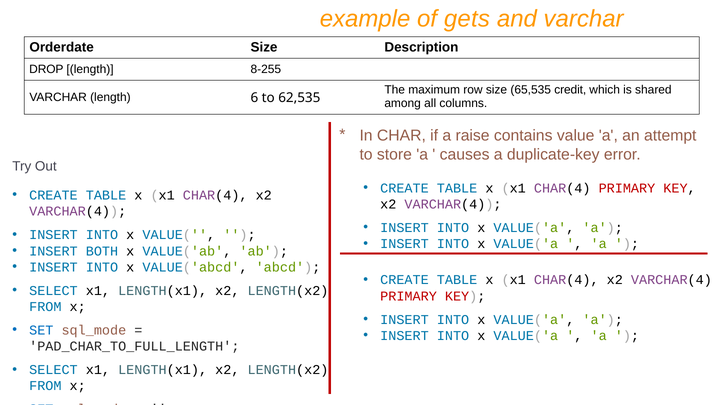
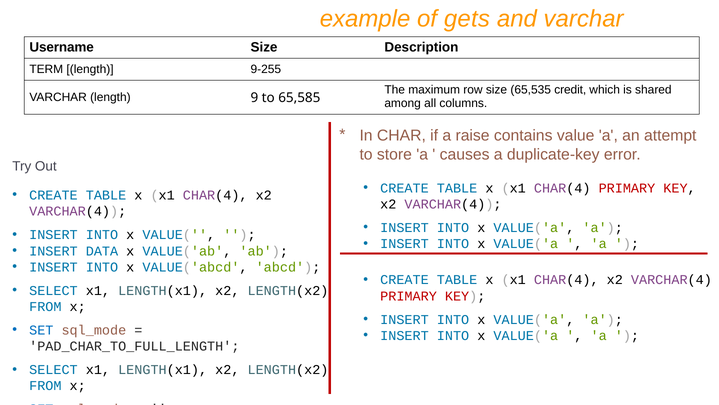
Orderdate: Orderdate -> Username
DROP: DROP -> TERM
8-255: 8-255 -> 9-255
6: 6 -> 9
62,535: 62,535 -> 65,585
BOTH: BOTH -> DATA
